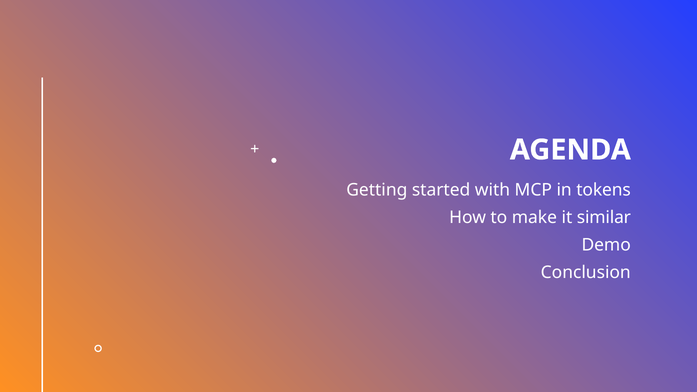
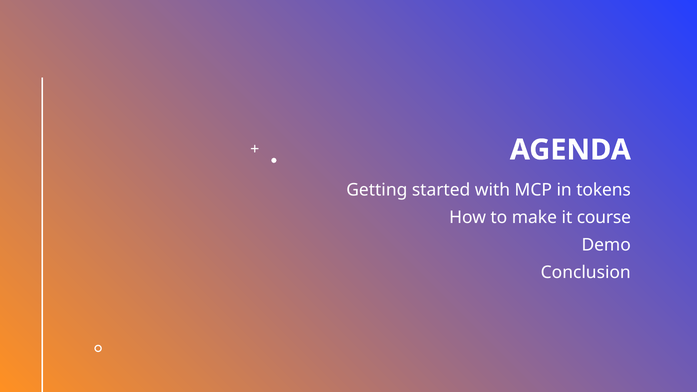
similar: similar -> course
